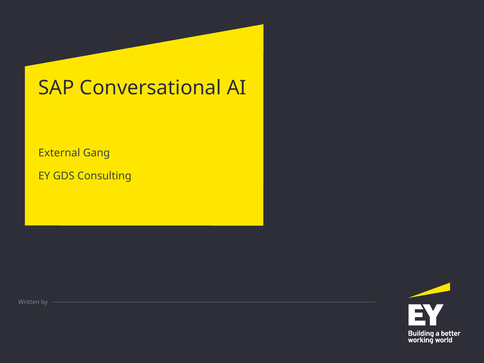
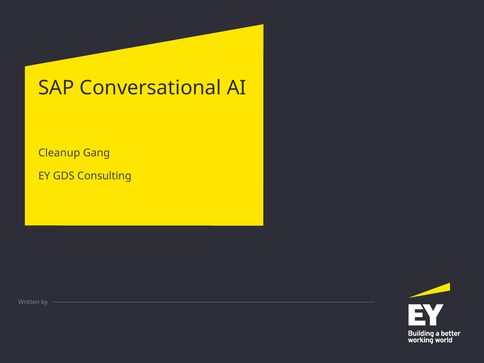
External: External -> Cleanup
